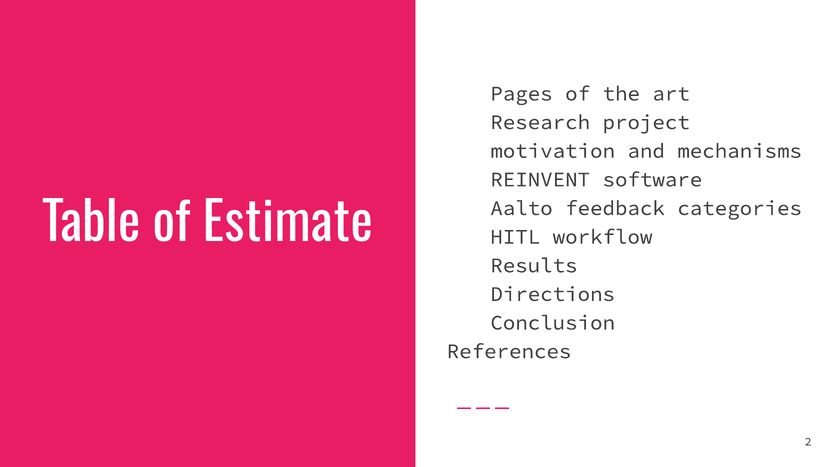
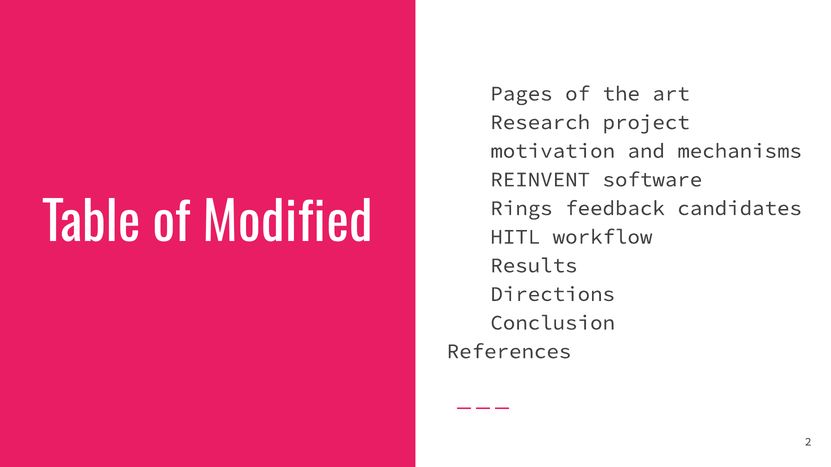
Aalto: Aalto -> Rings
categories: categories -> candidates
Estimate: Estimate -> Modified
